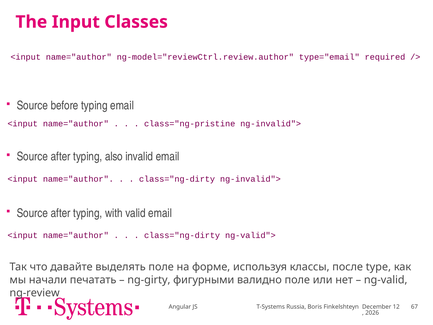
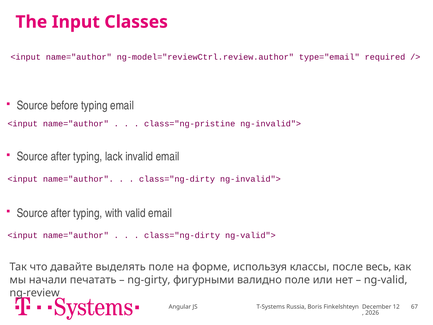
also: also -> lack
type: type -> весь
